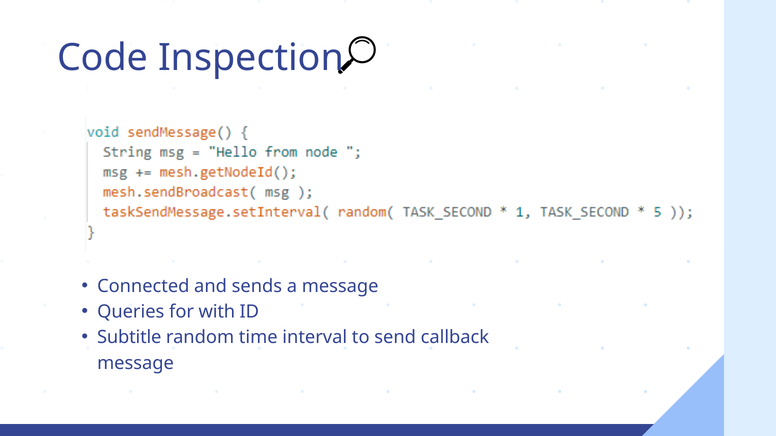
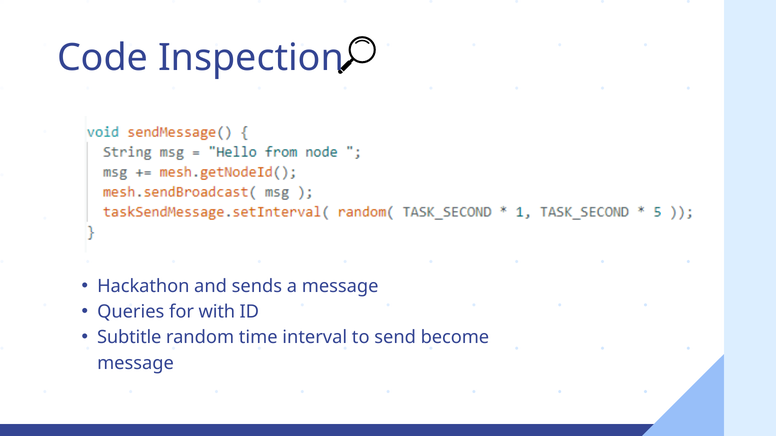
Connected: Connected -> Hackathon
callback: callback -> become
